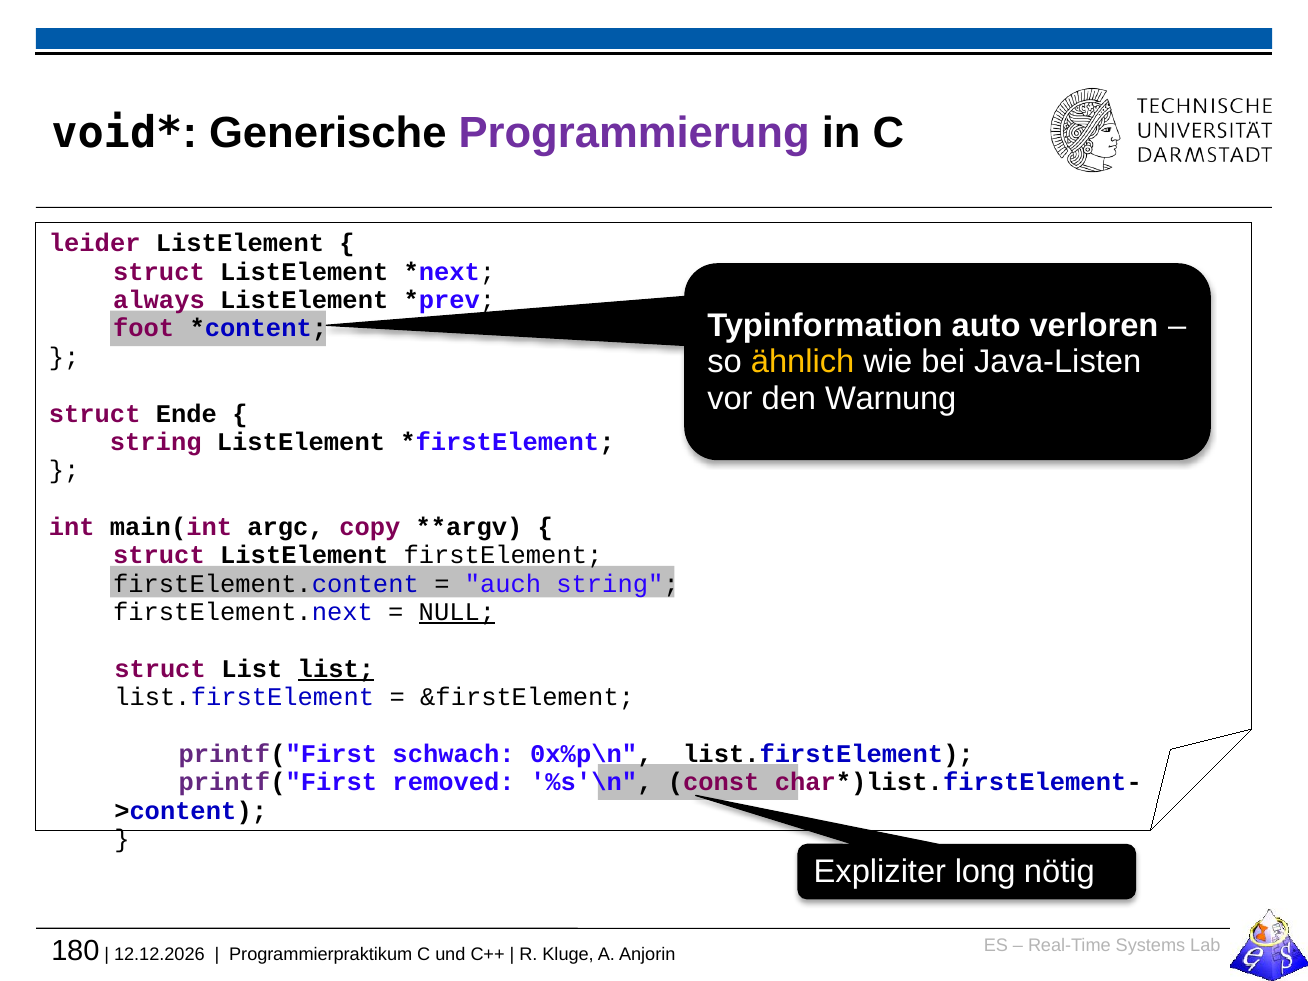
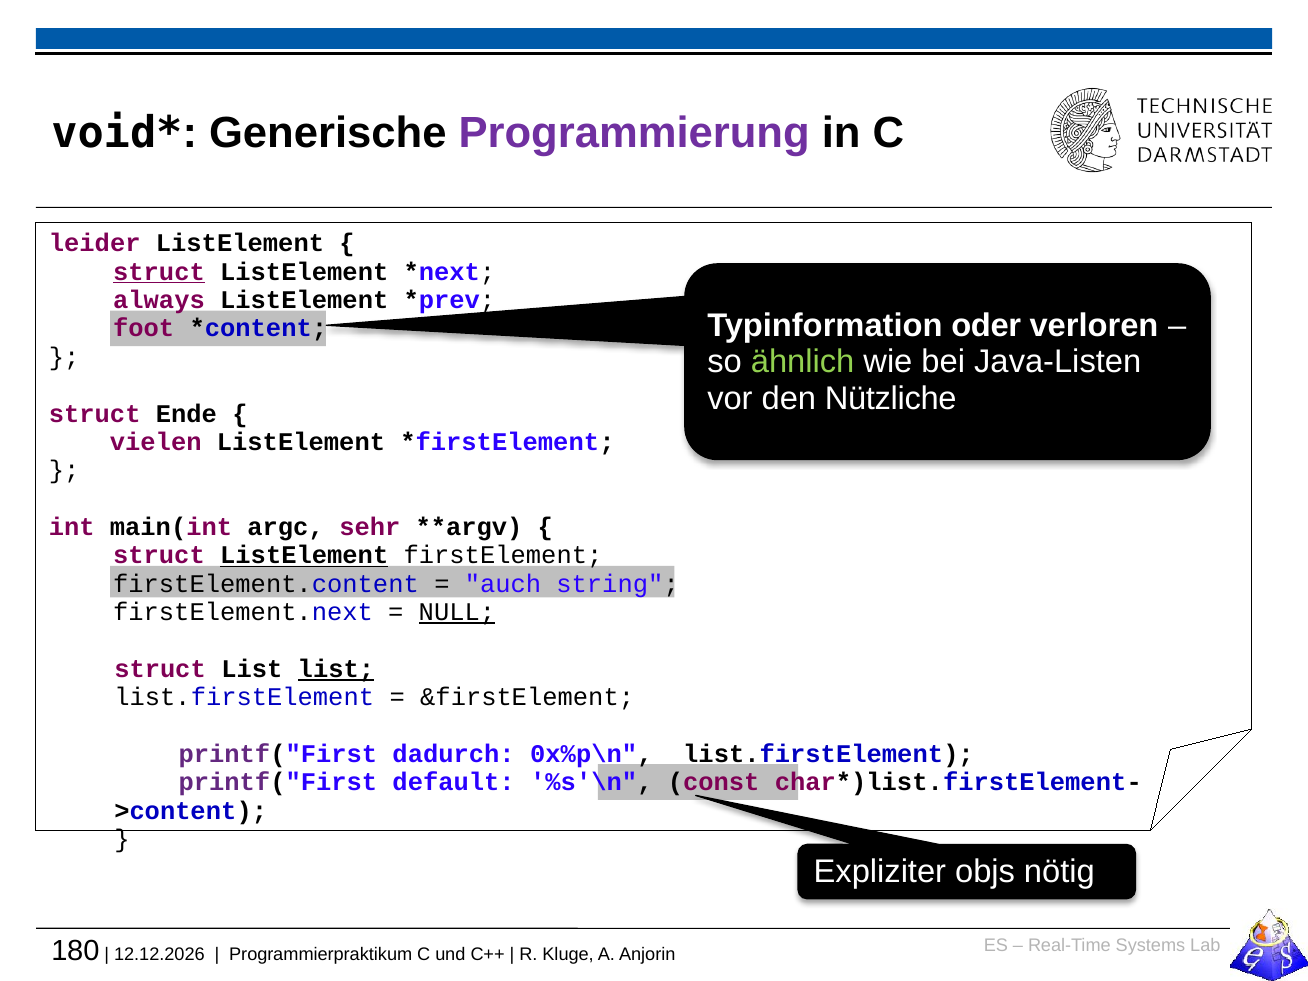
struct at (159, 272) underline: none -> present
auto: auto -> oder
ähnlich colour: yellow -> light green
Warnung: Warnung -> Nützliche
string at (156, 442): string -> vielen
copy: copy -> sehr
ListElement at (304, 556) underline: none -> present
schwach: schwach -> dadurch
removed: removed -> default
long: long -> objs
